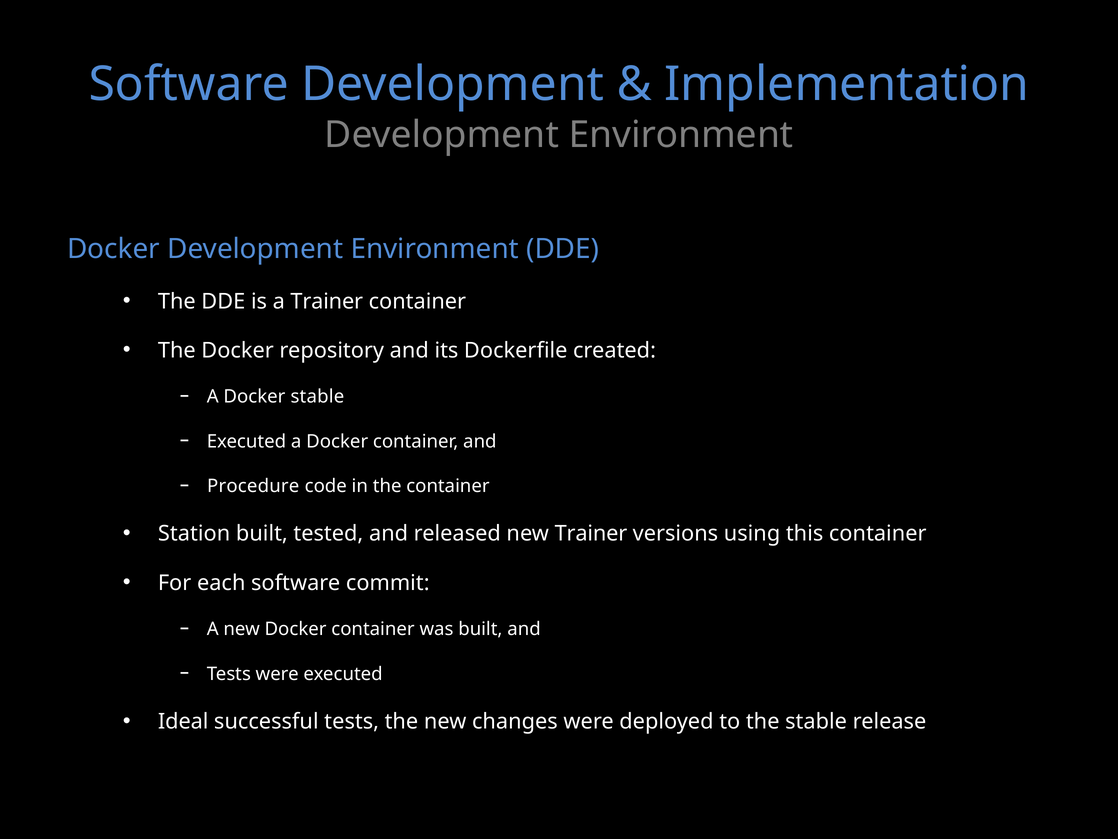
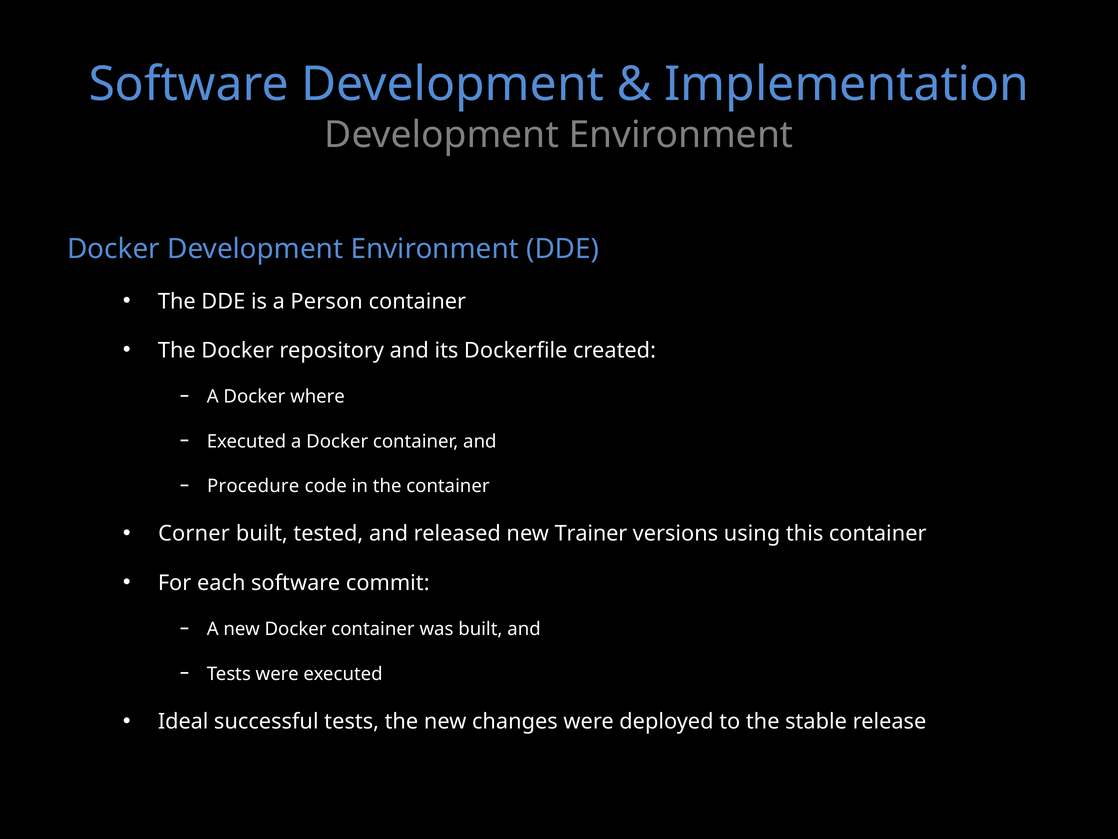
a Trainer: Trainer -> Person
Docker stable: stable -> where
Station: Station -> Corner
